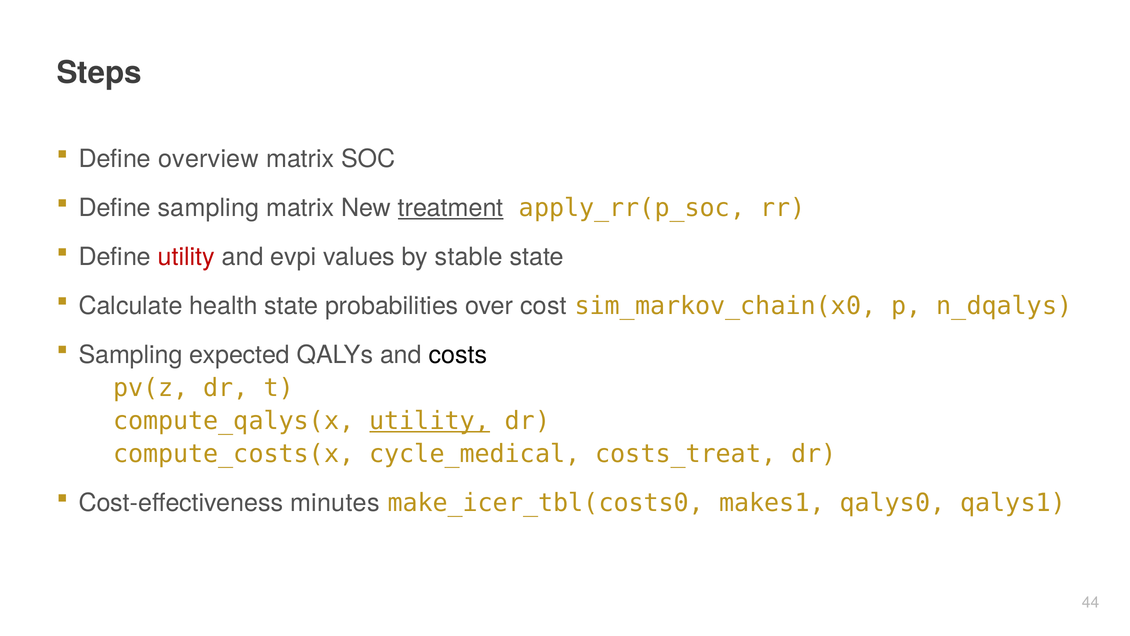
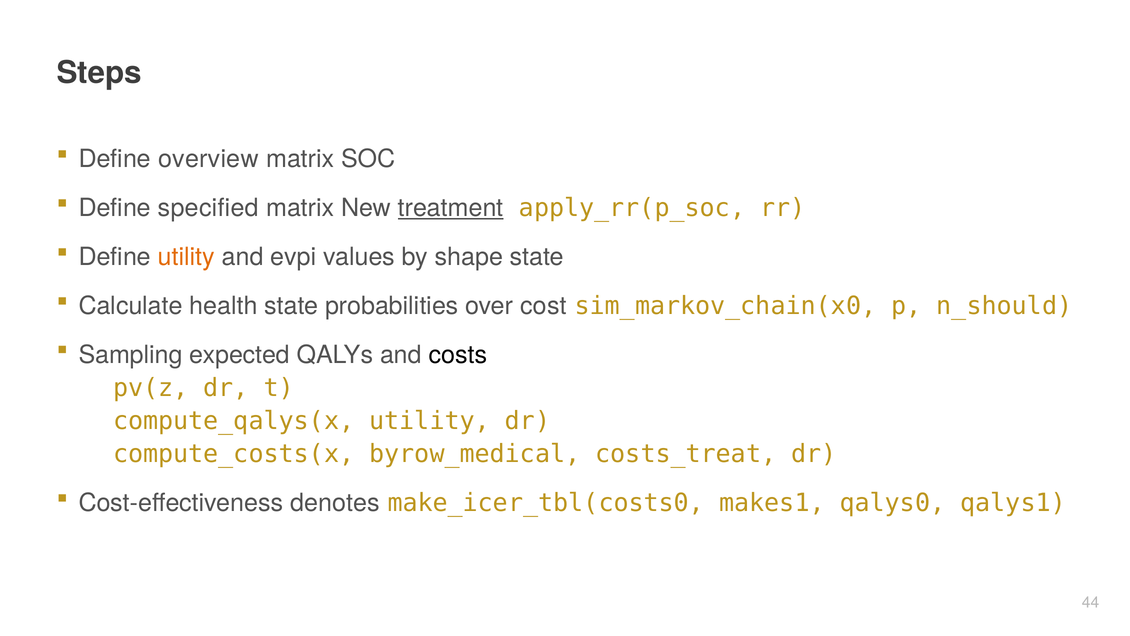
Define sampling: sampling -> specified
utility at (186, 257) colour: red -> orange
stable: stable -> shape
n_dqalys: n_dqalys -> n_should
utility at (430, 421) underline: present -> none
cycle_medical: cycle_medical -> byrow_medical
minutes: minutes -> denotes
